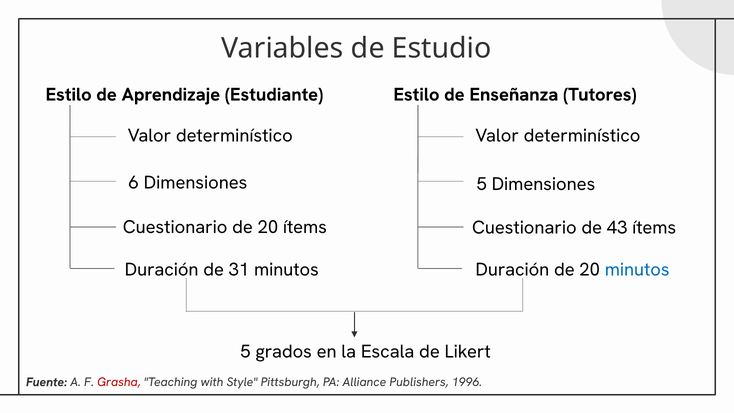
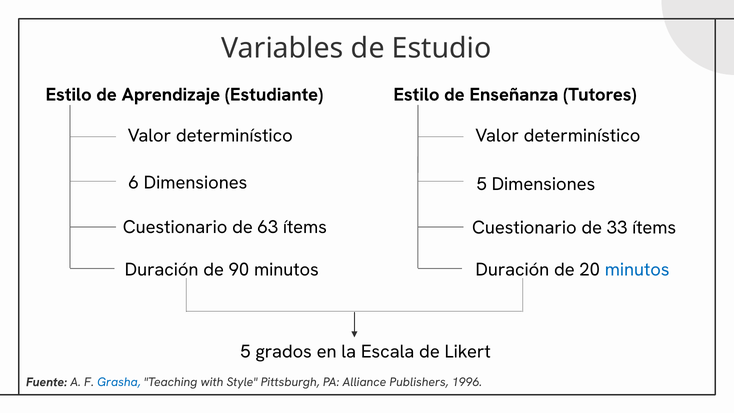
Cuestionario de 20: 20 -> 63
43: 43 -> 33
31: 31 -> 90
Grasha colour: red -> blue
